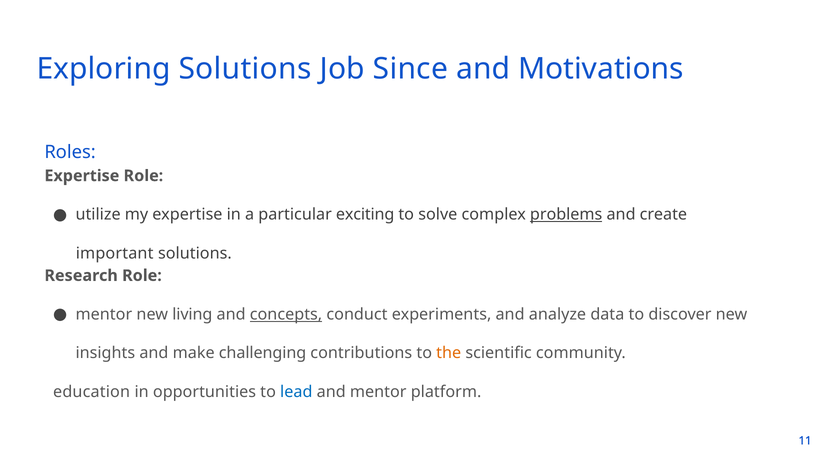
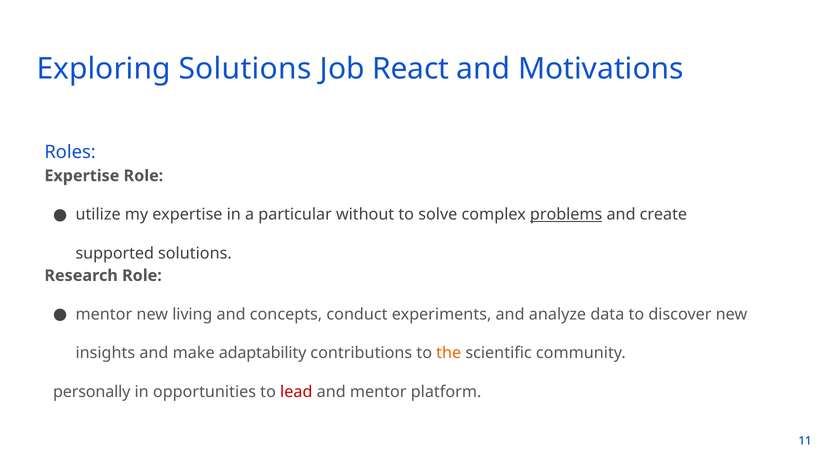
Since: Since -> React
exciting: exciting -> without
important: important -> supported
concepts underline: present -> none
challenging: challenging -> adaptability
education: education -> personally
lead colour: blue -> red
